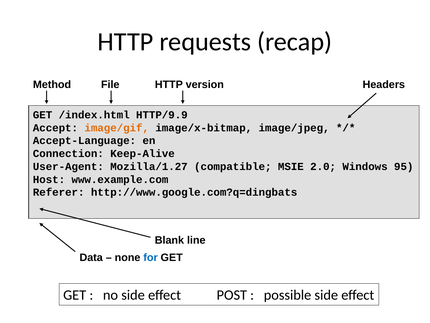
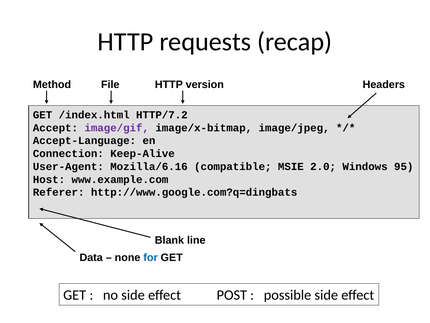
HTTP/9.9: HTTP/9.9 -> HTTP/7.2
image/gif colour: orange -> purple
Mozilla/1.27: Mozilla/1.27 -> Mozilla/6.16
